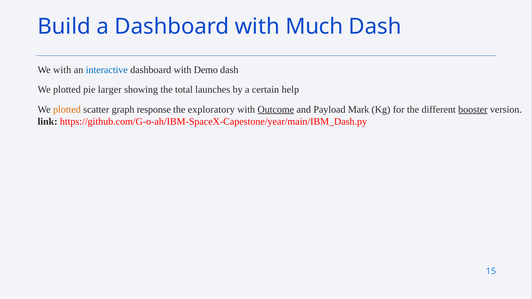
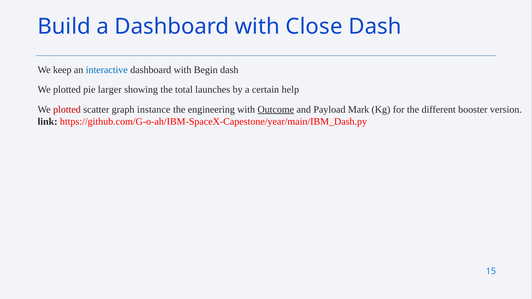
Much: Much -> Close
We with: with -> keep
Demo: Demo -> Begin
plotted at (67, 110) colour: orange -> red
response: response -> instance
exploratory: exploratory -> engineering
booster underline: present -> none
